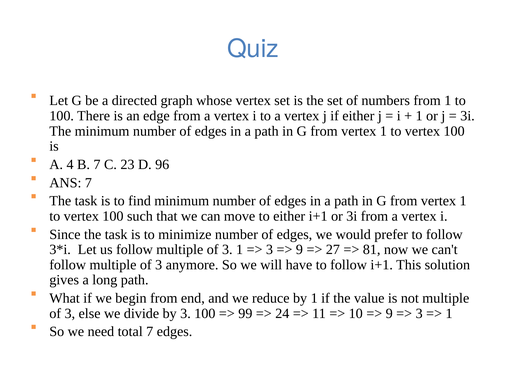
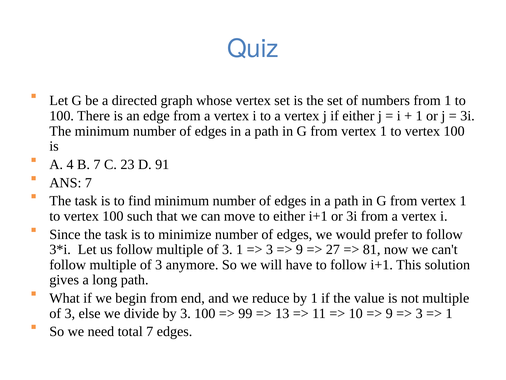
96: 96 -> 91
24: 24 -> 13
